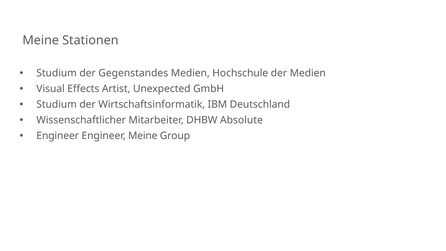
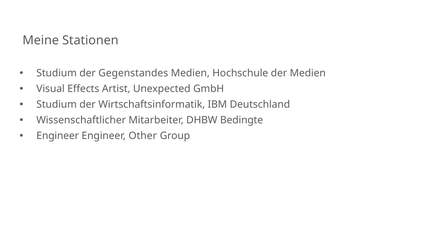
Absolute: Absolute -> Bedingte
Engineer Meine: Meine -> Other
